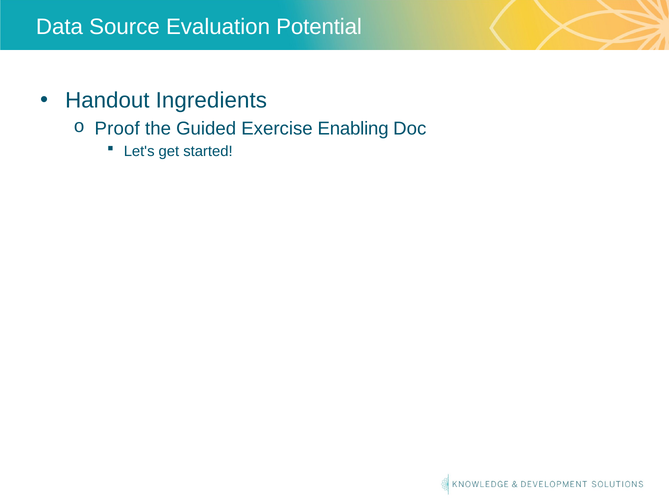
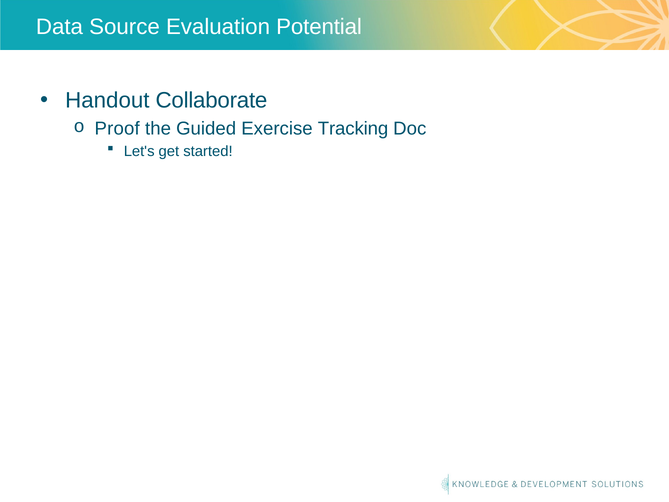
Ingredients: Ingredients -> Collaborate
Enabling: Enabling -> Tracking
